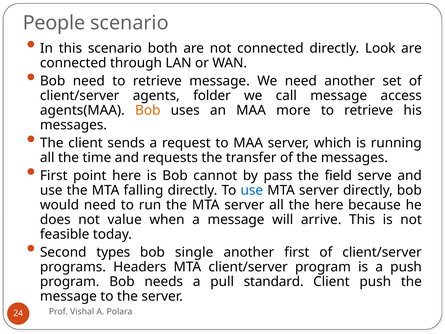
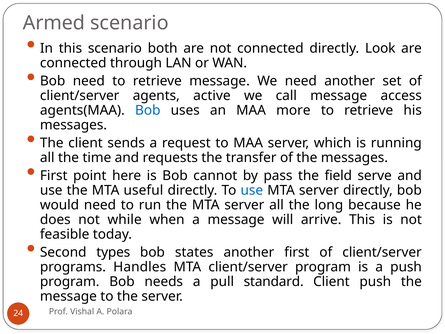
People: People -> Armed
folder: folder -> active
Bob at (148, 110) colour: orange -> blue
falling: falling -> useful
the here: here -> long
value: value -> while
single: single -> states
Headers: Headers -> Handles
